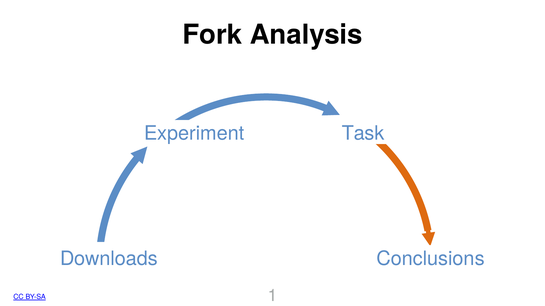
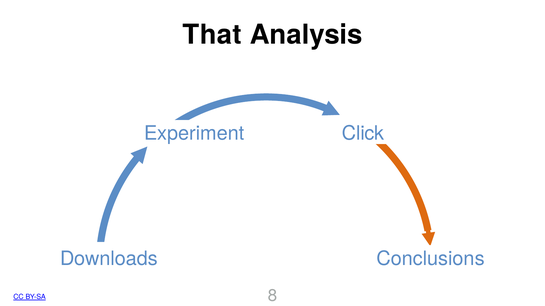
Fork: Fork -> That
Task: Task -> Click
1: 1 -> 8
